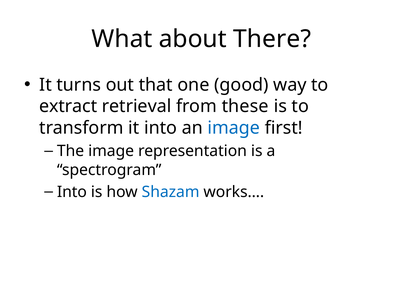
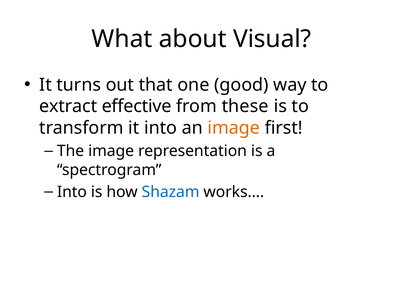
There: There -> Visual
retrieval: retrieval -> effective
image at (234, 128) colour: blue -> orange
